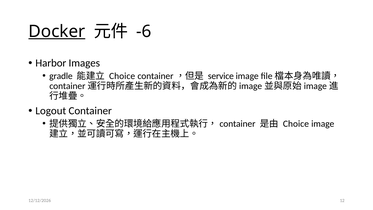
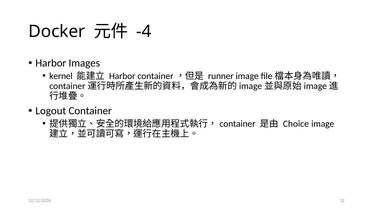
Docker underline: present -> none
-6: -6 -> -4
gradle: gradle -> kernel
Choice at (122, 76): Choice -> Harbor
service: service -> runner
